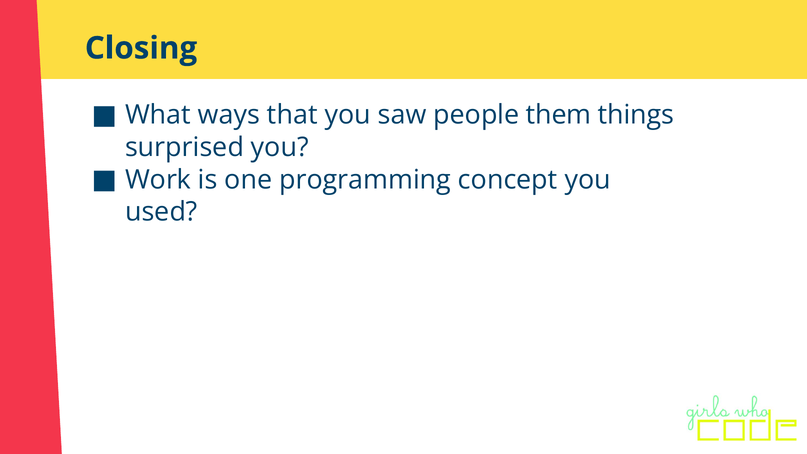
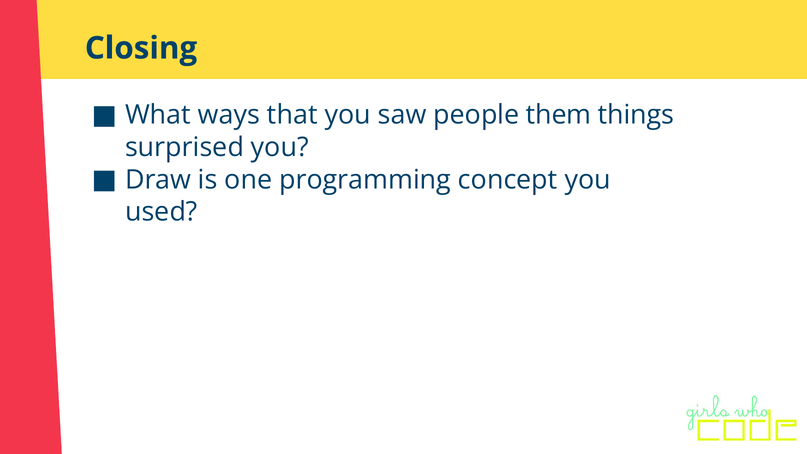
Work: Work -> Draw
